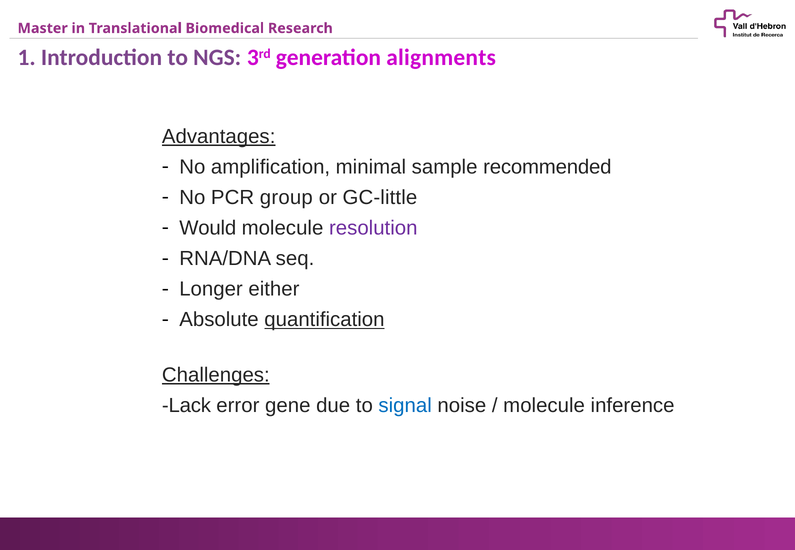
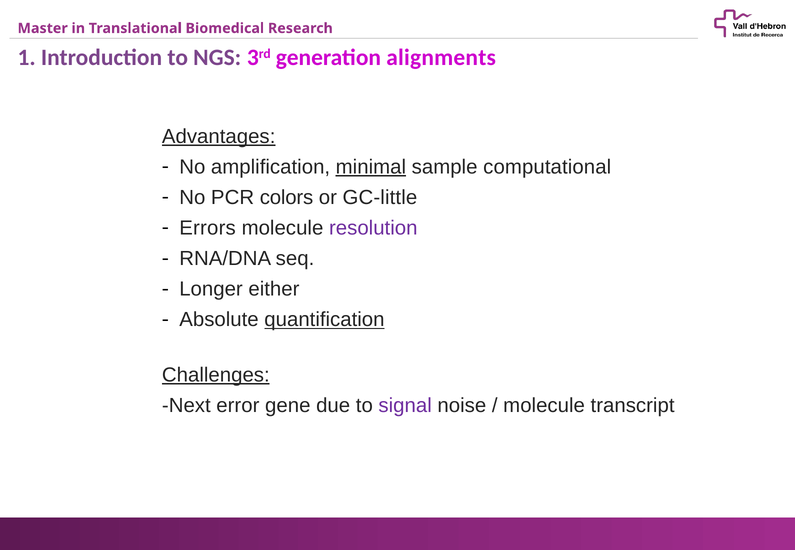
minimal underline: none -> present
recommended: recommended -> computational
group: group -> colors
Would: Would -> Errors
Lack: Lack -> Next
signal colour: blue -> purple
inference: inference -> transcript
